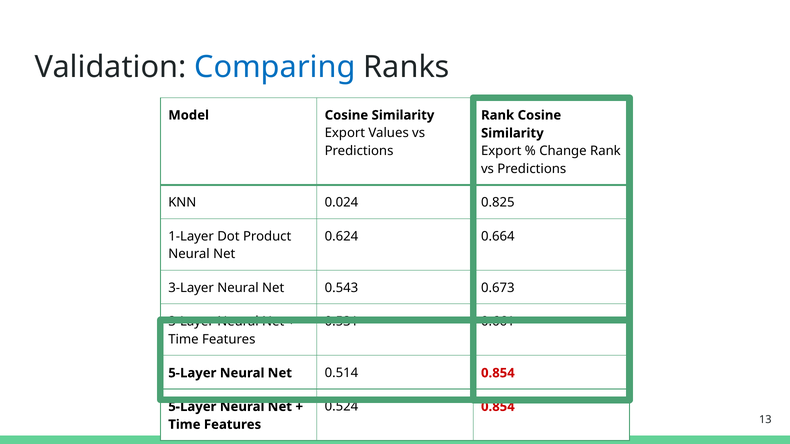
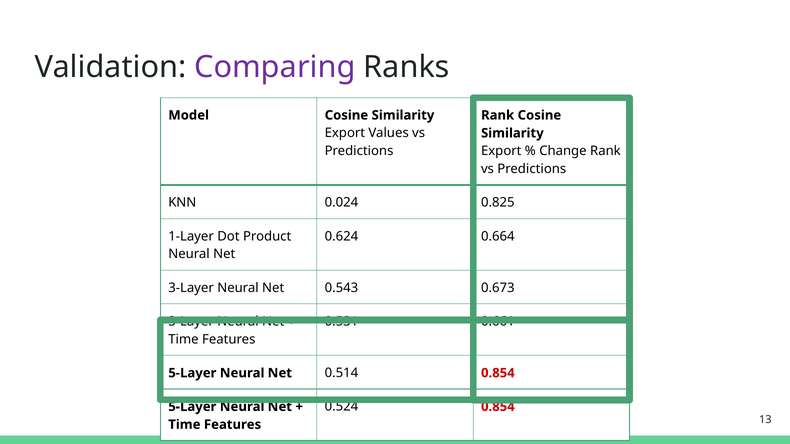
Comparing colour: blue -> purple
